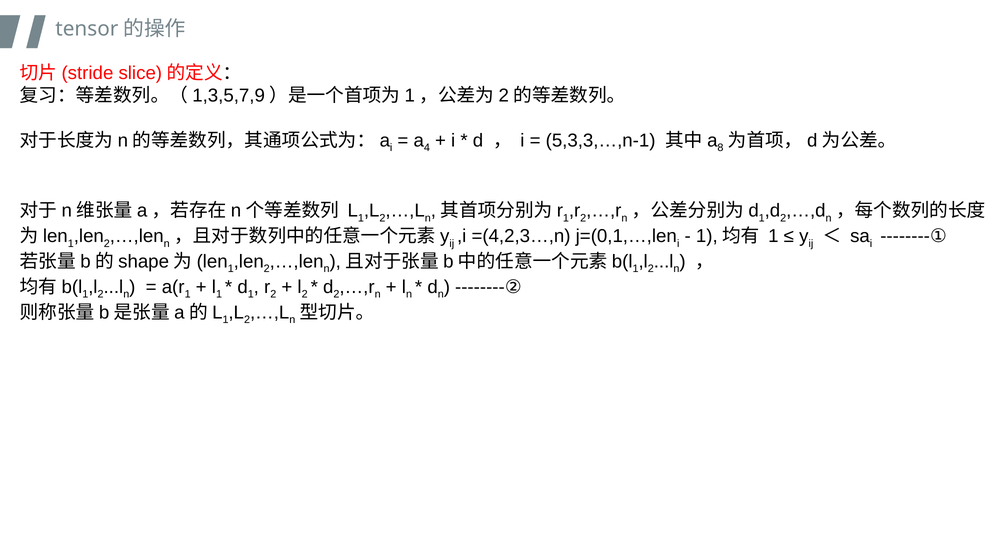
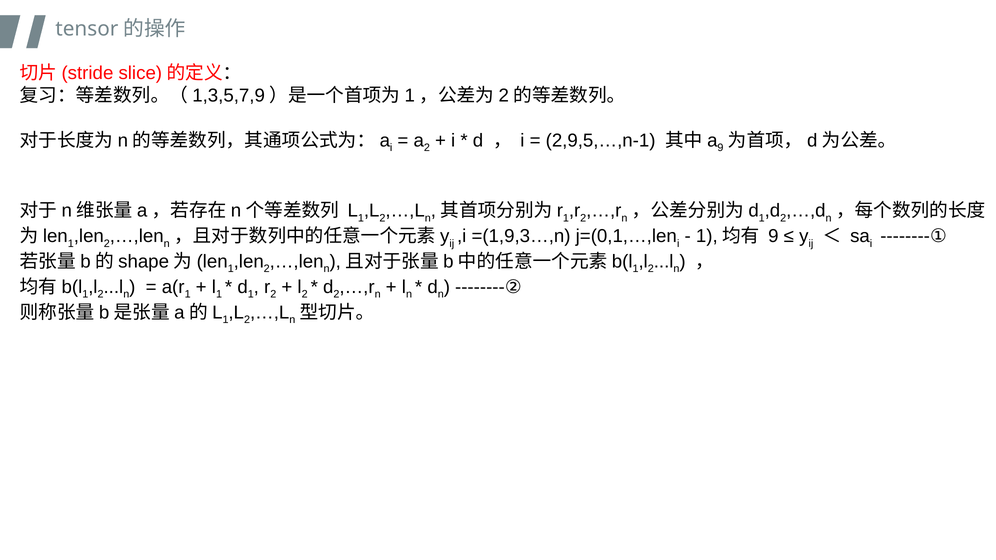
4 at (427, 148): 4 -> 2
5,3,3,…,n-1: 5,3,3,…,n-1 -> 2,9,5,…,n-1
8 at (720, 148): 8 -> 9
=(4,2,3…,n: =(4,2,3…,n -> =(1,9,3…,n
1 at (773, 236): 1 -> 9
